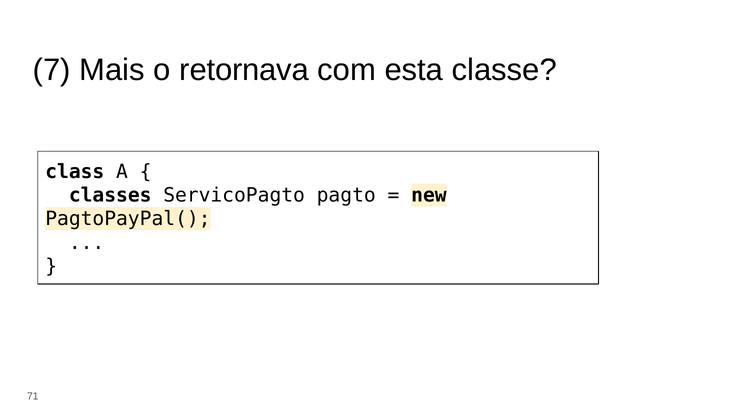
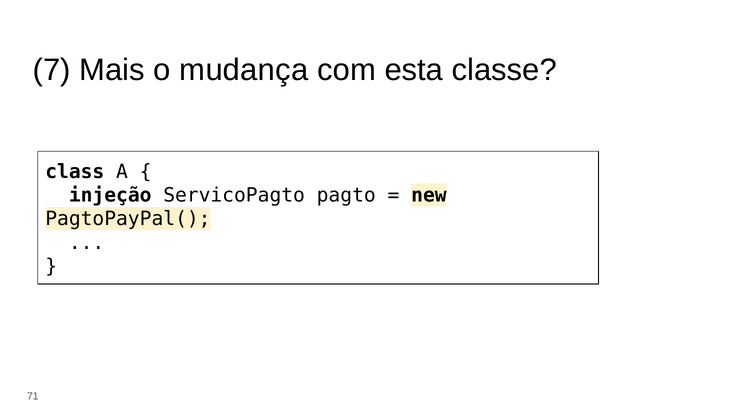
retornava: retornava -> mudança
classes: classes -> injeção
